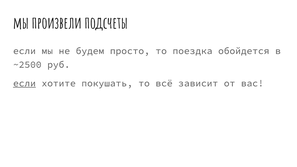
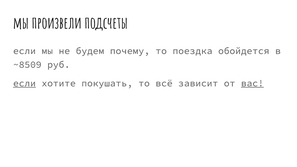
просто: просто -> почему
~2500: ~2500 -> ~8509
вас underline: none -> present
